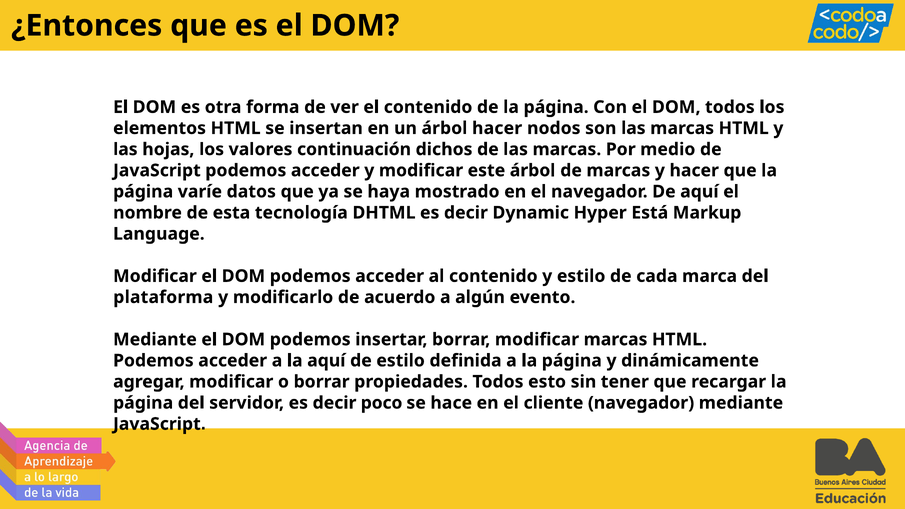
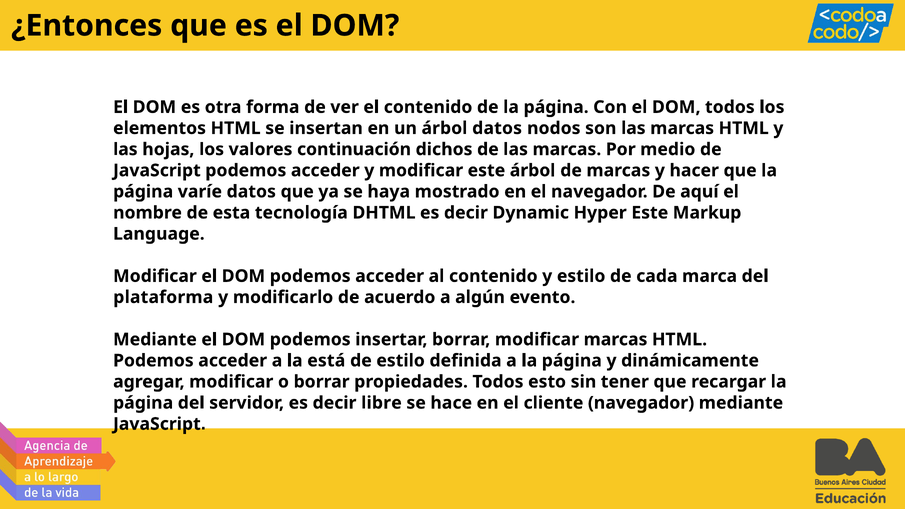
árbol hacer: hacer -> datos
Hyper Está: Está -> Este
la aquí: aquí -> está
poco: poco -> libre
